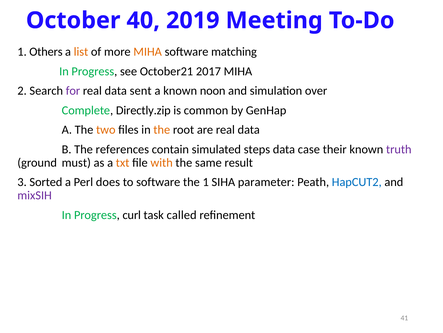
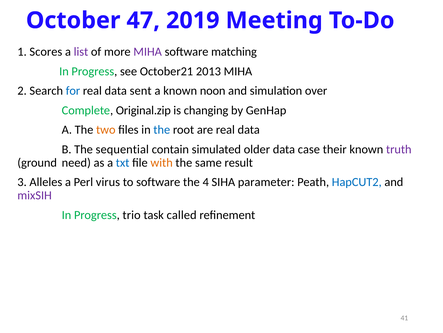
40: 40 -> 47
Others: Others -> Scores
list colour: orange -> purple
MIHA at (148, 52) colour: orange -> purple
2017: 2017 -> 2013
for colour: purple -> blue
Directly.zip: Directly.zip -> Original.zip
common: common -> changing
the at (162, 130) colour: orange -> blue
references: references -> sequential
steps: steps -> older
must: must -> need
txt colour: orange -> blue
Sorted: Sorted -> Alleles
does: does -> virus
the 1: 1 -> 4
curl: curl -> trio
